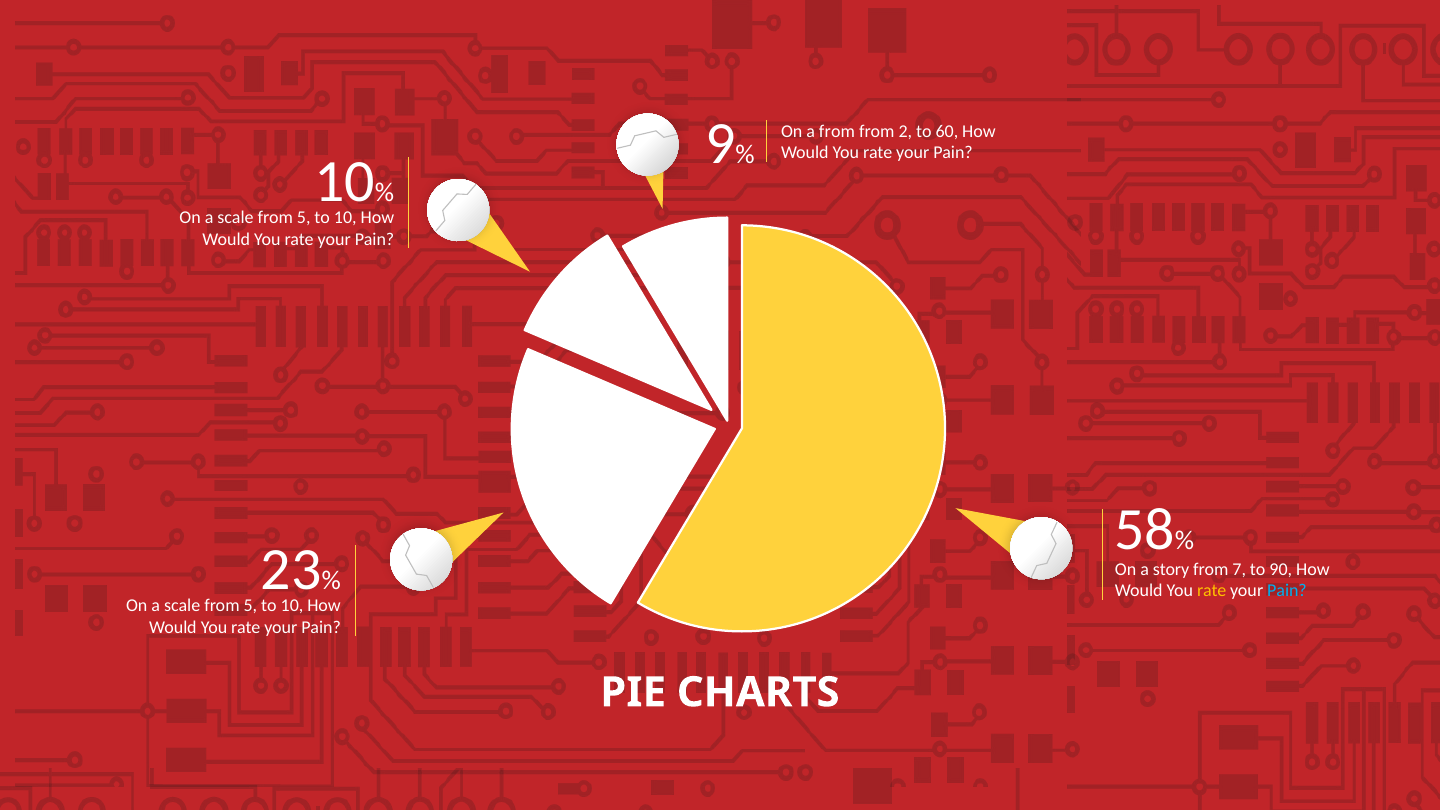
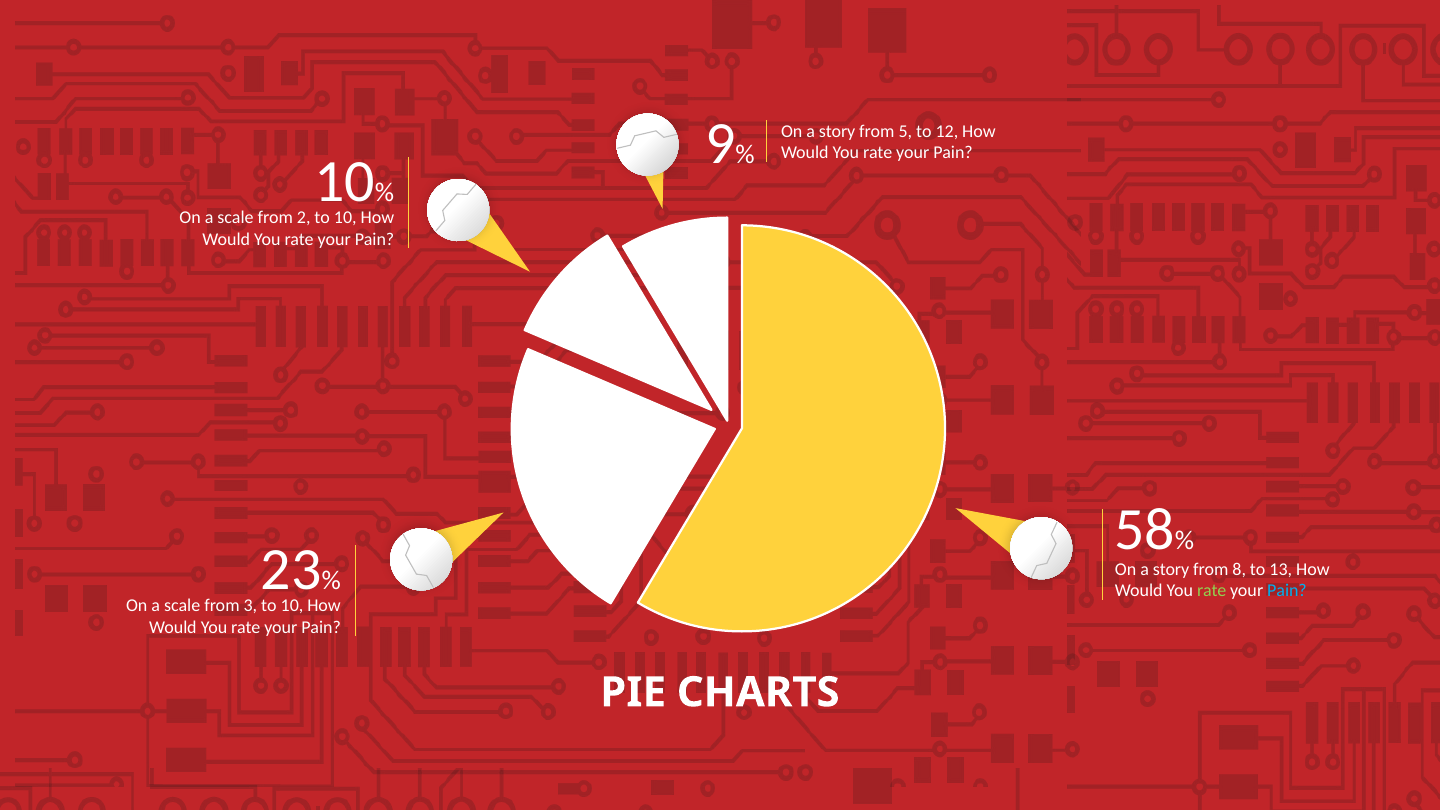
from at (837, 131): from -> story
2: 2 -> 5
60: 60 -> 12
5 at (304, 218): 5 -> 2
7: 7 -> 8
90: 90 -> 13
rate at (1212, 591) colour: yellow -> light green
5 at (250, 605): 5 -> 3
